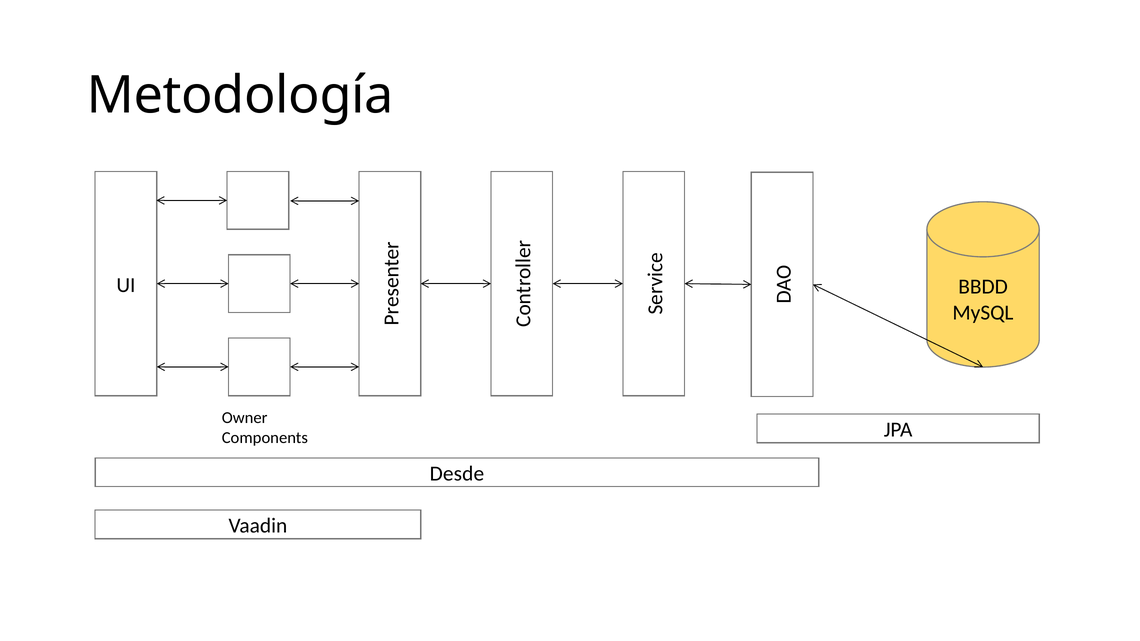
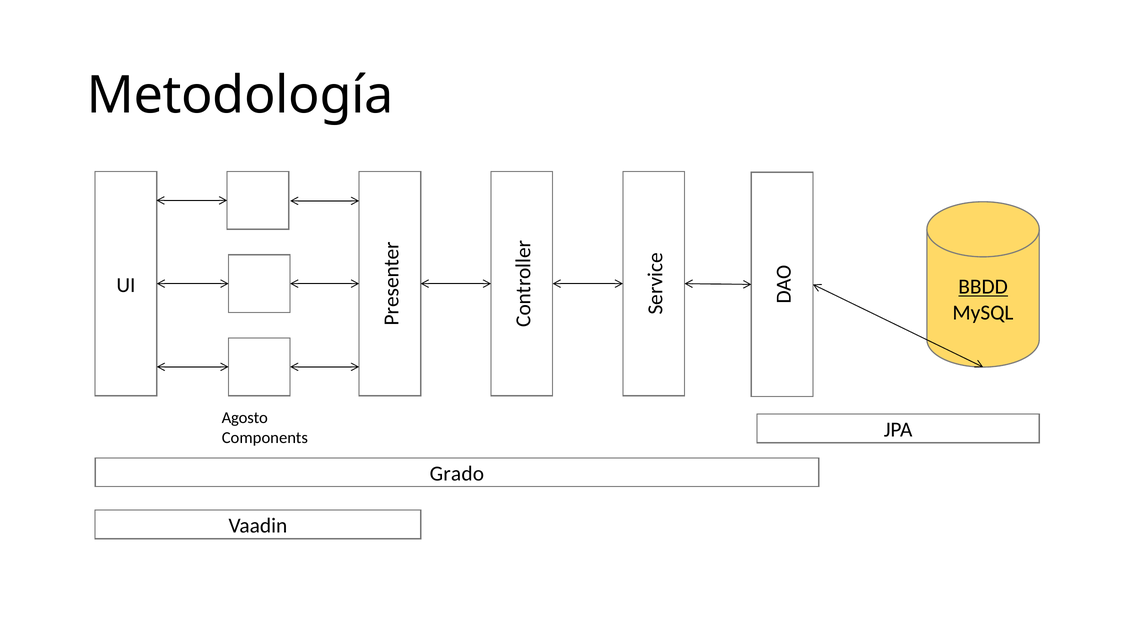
BBDD underline: none -> present
Owner: Owner -> Agosto
Desde: Desde -> Grado
